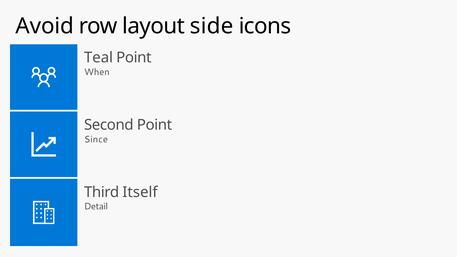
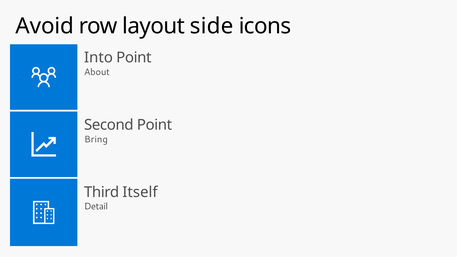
Teal: Teal -> Into
When: When -> About
Since: Since -> Bring
